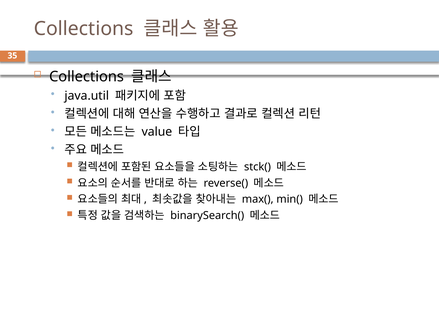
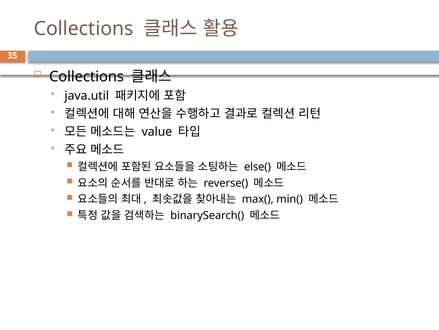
stck(: stck( -> else(
